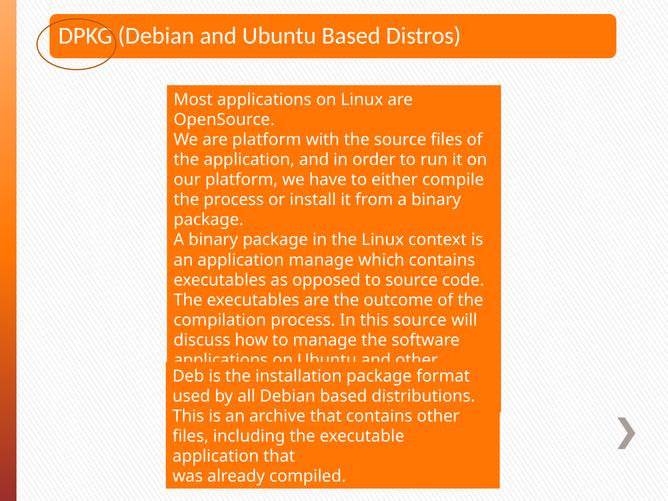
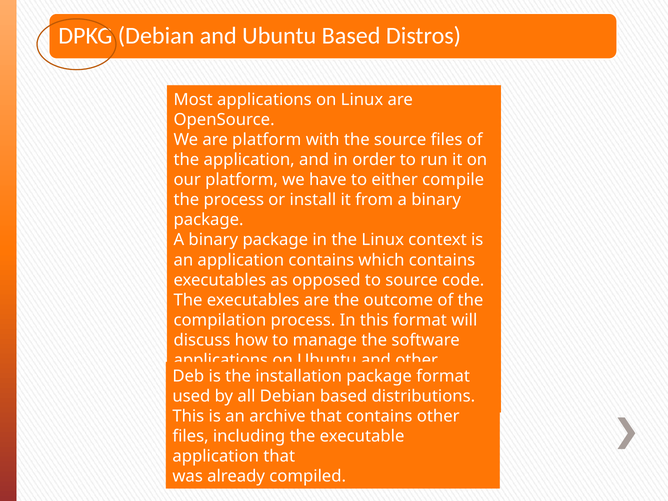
application manage: manage -> contains
this source: source -> format
